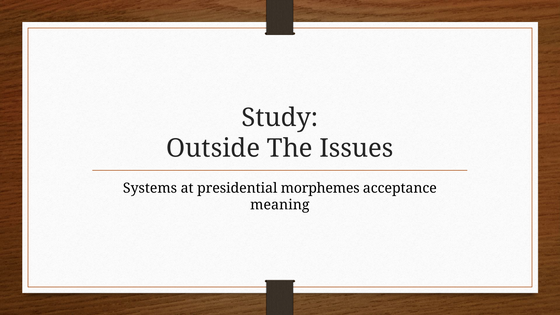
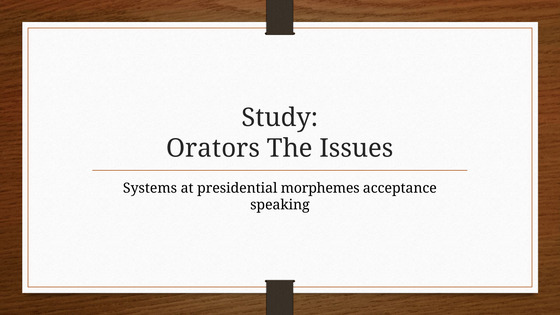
Outside: Outside -> Orators
meaning: meaning -> speaking
